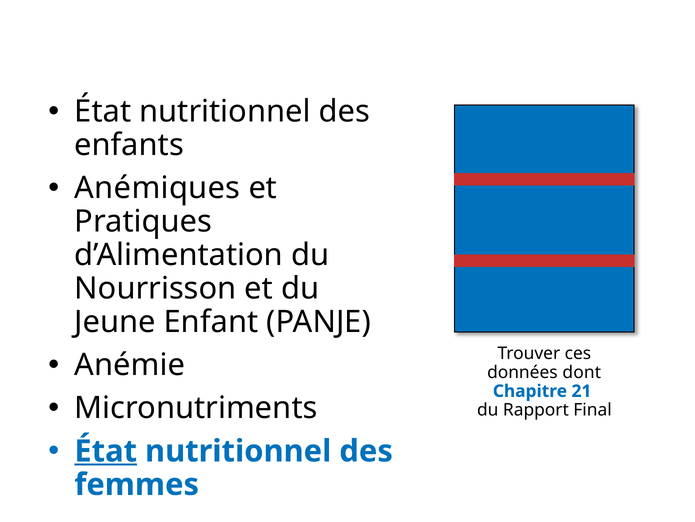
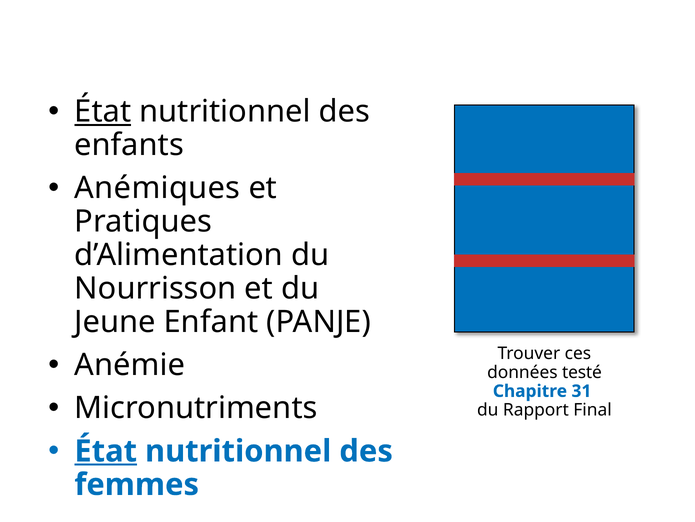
État at (103, 112) underline: none -> present
dont: dont -> testé
21: 21 -> 31
